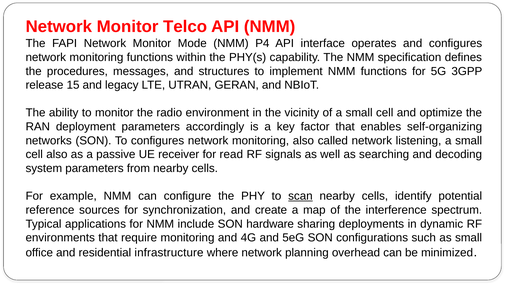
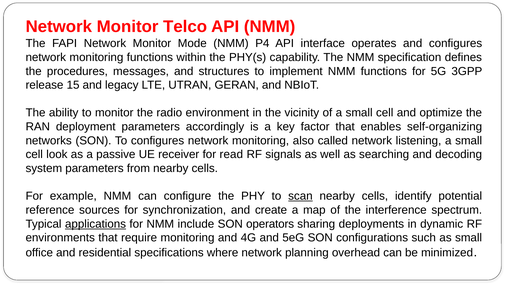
cell also: also -> look
applications underline: none -> present
hardware: hardware -> operators
infrastructure: infrastructure -> specifications
